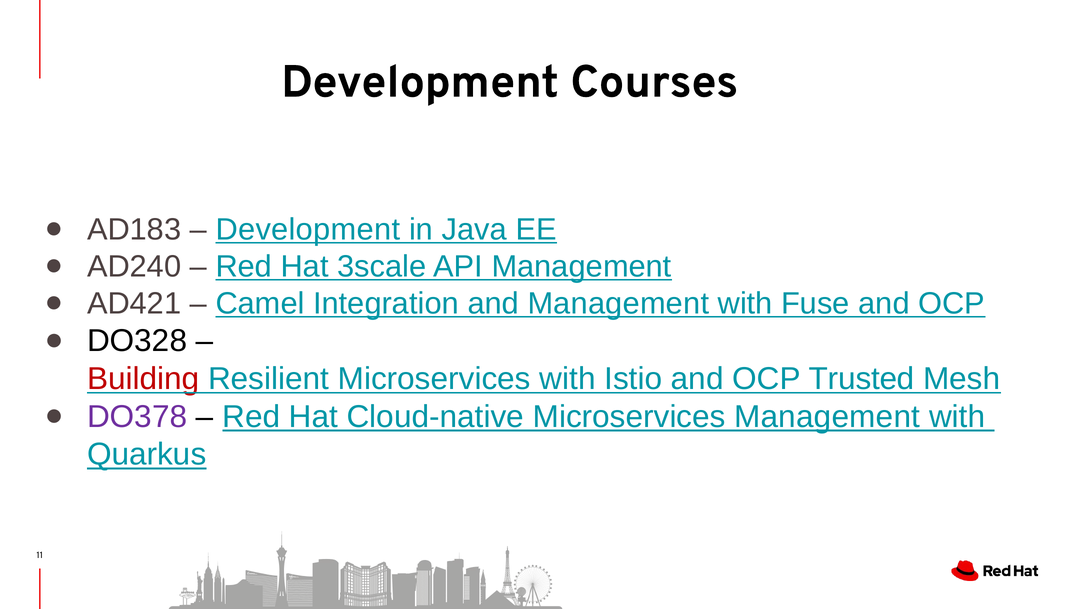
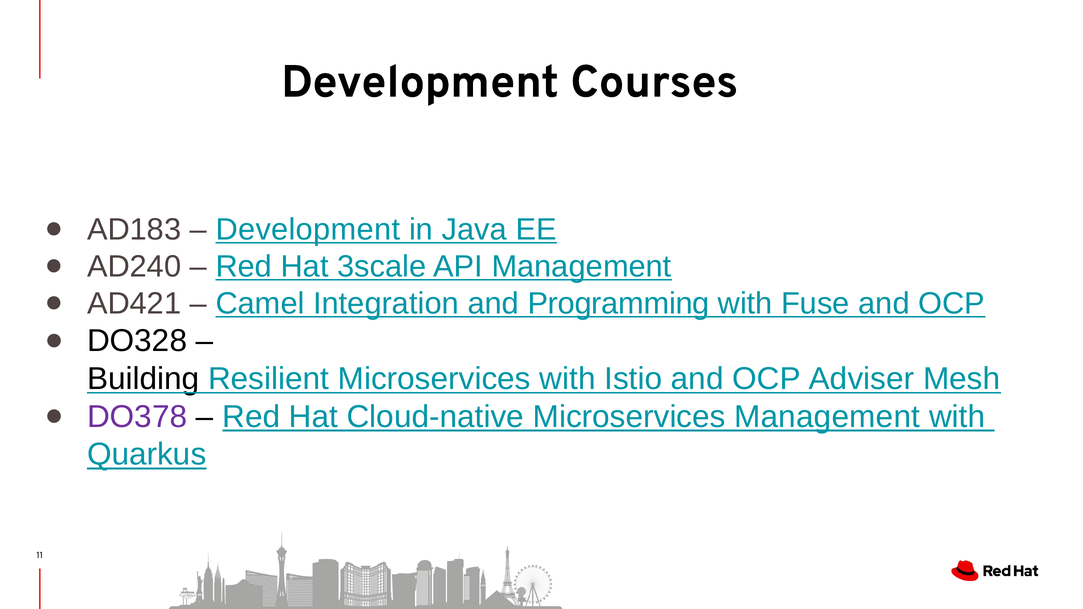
and Management: Management -> Programming
Building colour: red -> black
Trusted: Trusted -> Adviser
